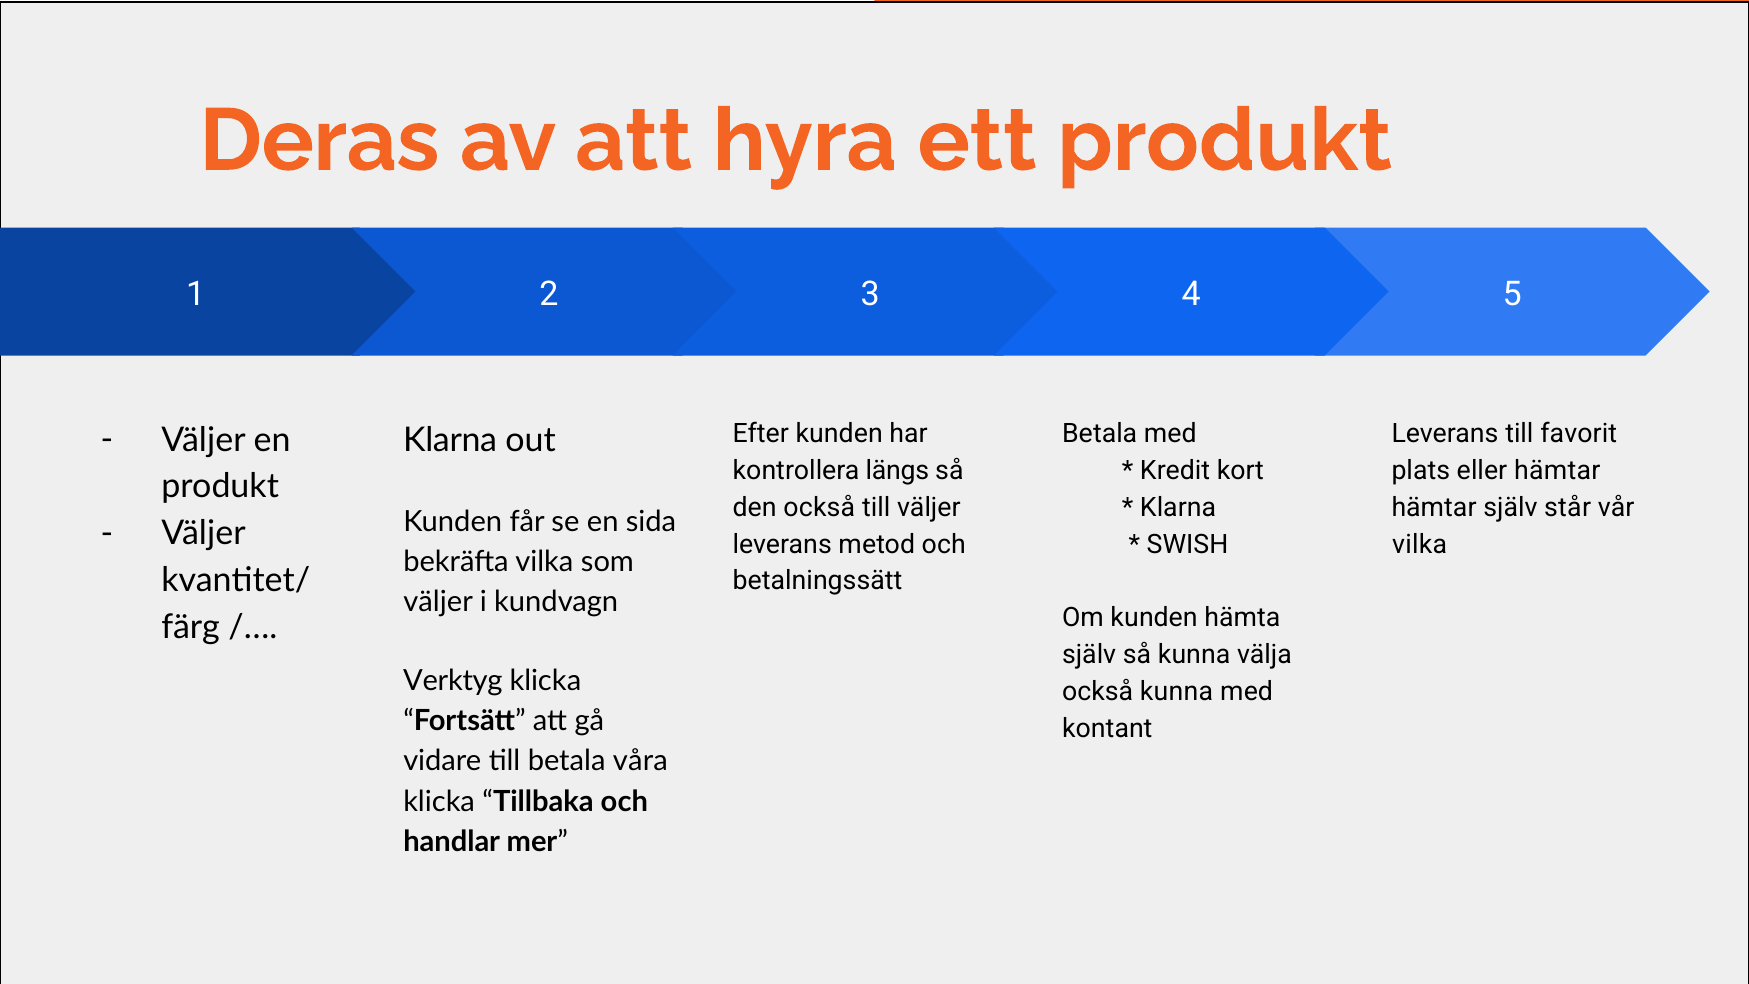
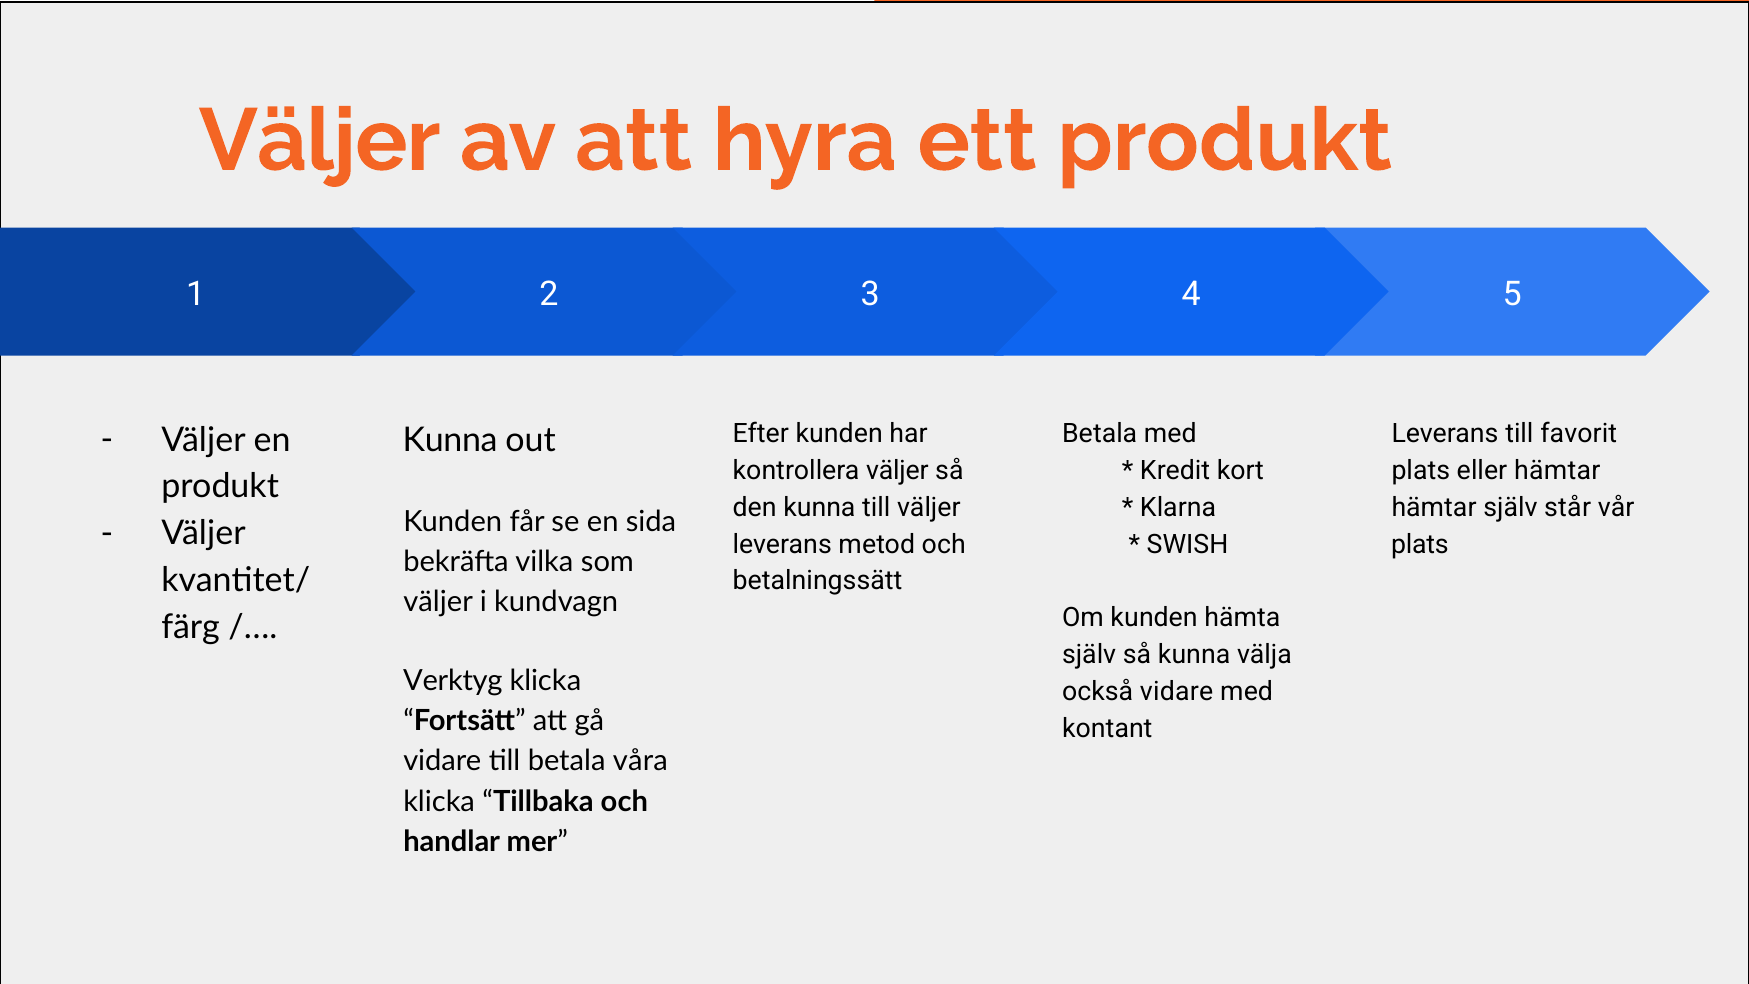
Deras at (319, 141): Deras -> Väljer
Klarna at (450, 440): Klarna -> Kunna
kontrollera längs: längs -> väljer
den också: också -> kunna
vilka at (1420, 544): vilka -> plats
också kunna: kunna -> vidare
